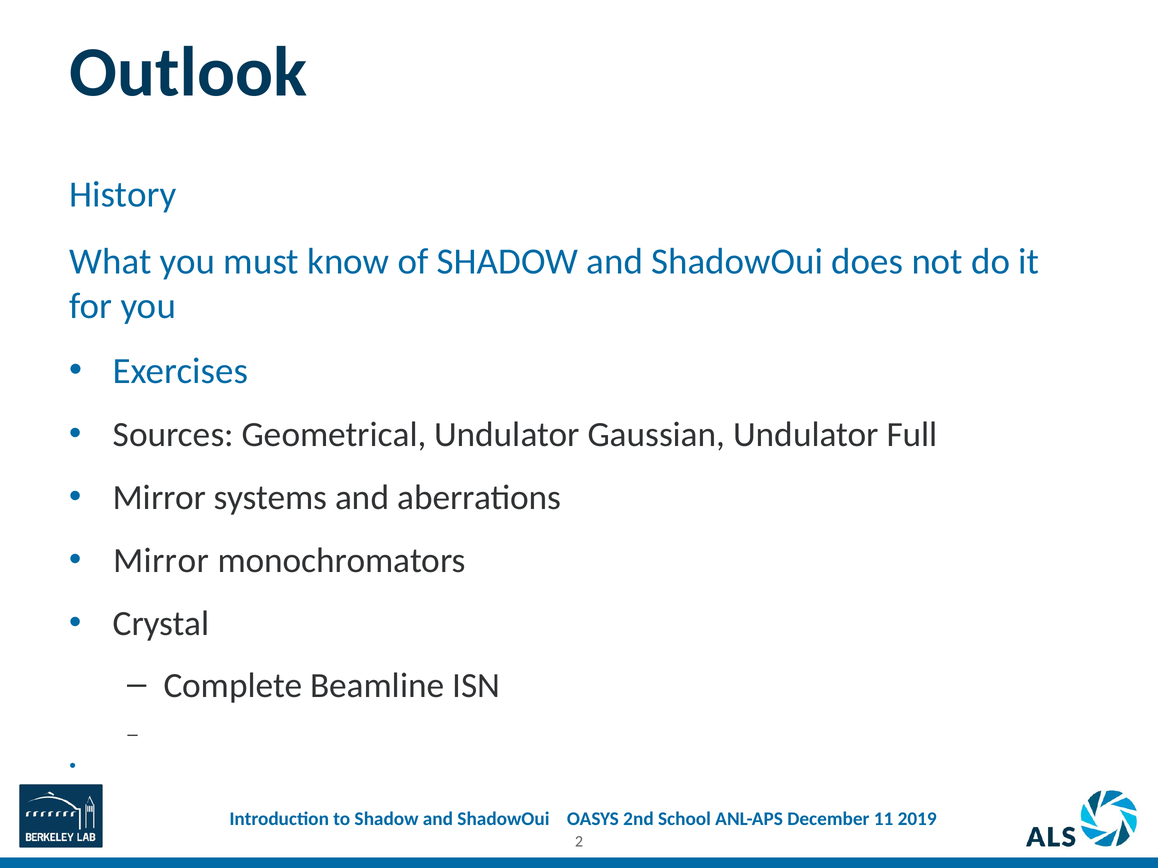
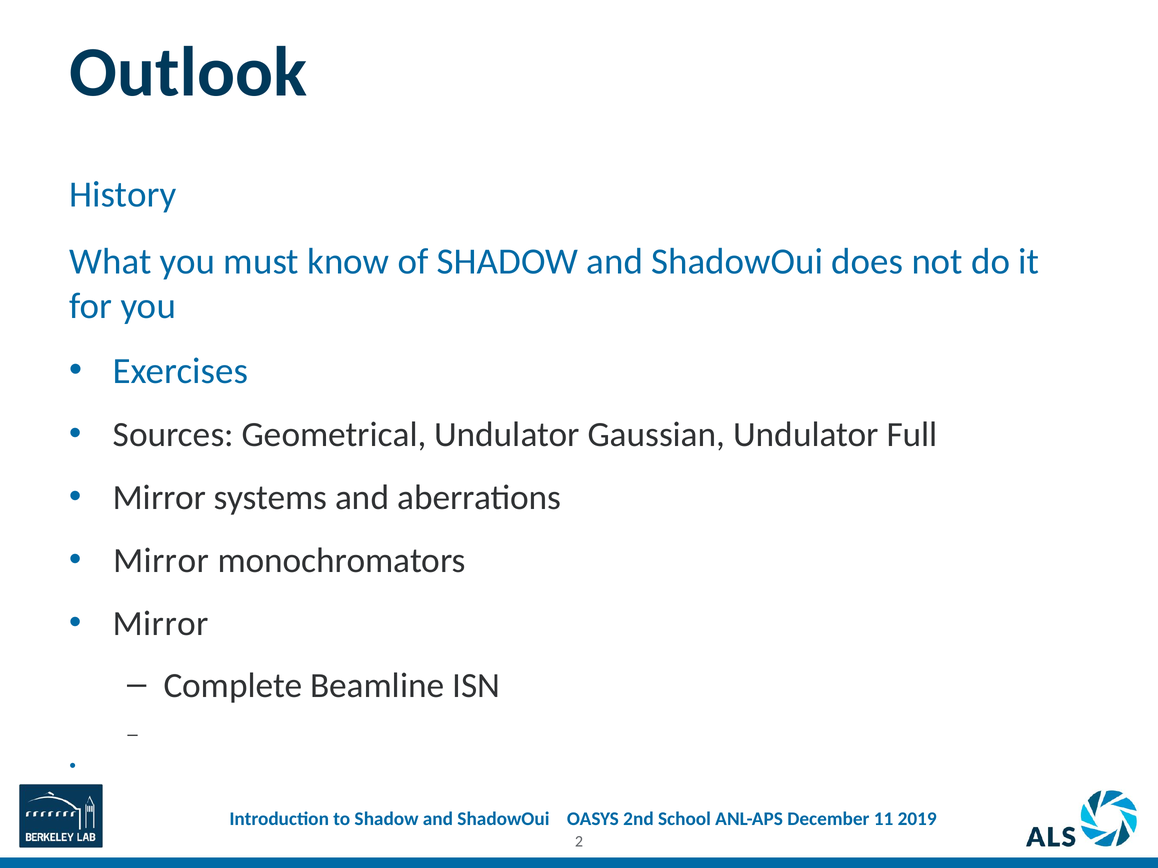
Crystal at (161, 624): Crystal -> Mirror
